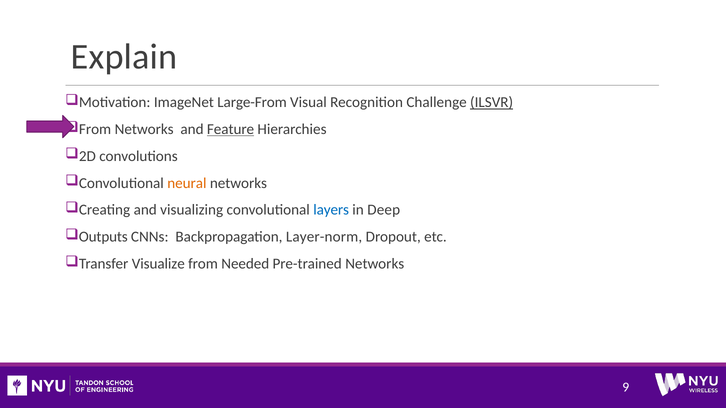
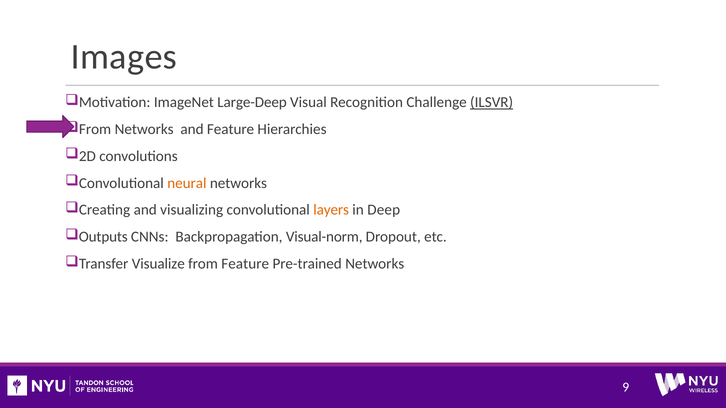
Explain: Explain -> Images
Large-From: Large-From -> Large-Deep
Feature at (231, 129) underline: present -> none
layers colour: blue -> orange
Layer-norm: Layer-norm -> Visual-norm
from Needed: Needed -> Feature
